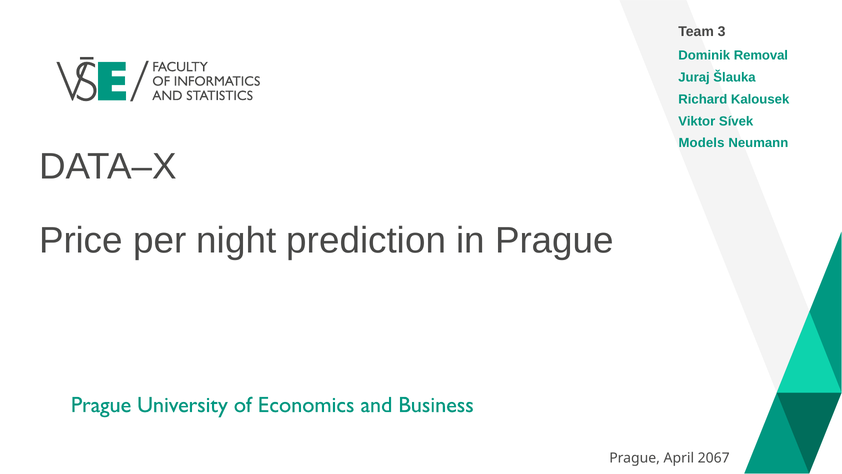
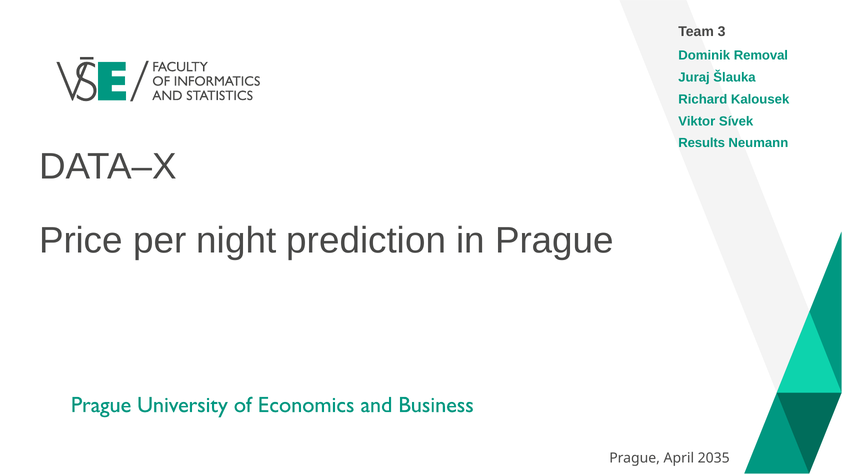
Models: Models -> Results
2067: 2067 -> 2035
